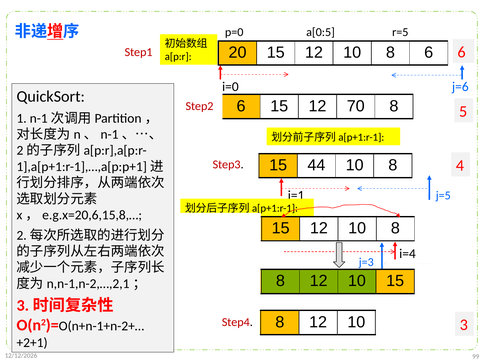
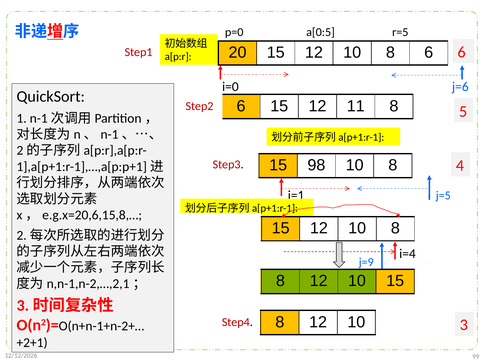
70: 70 -> 11
44: 44 -> 98
j=3: j=3 -> j=9
